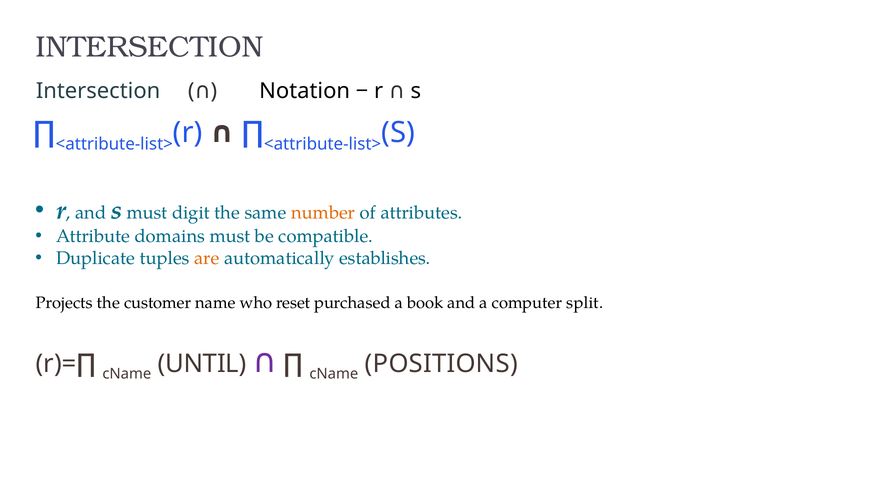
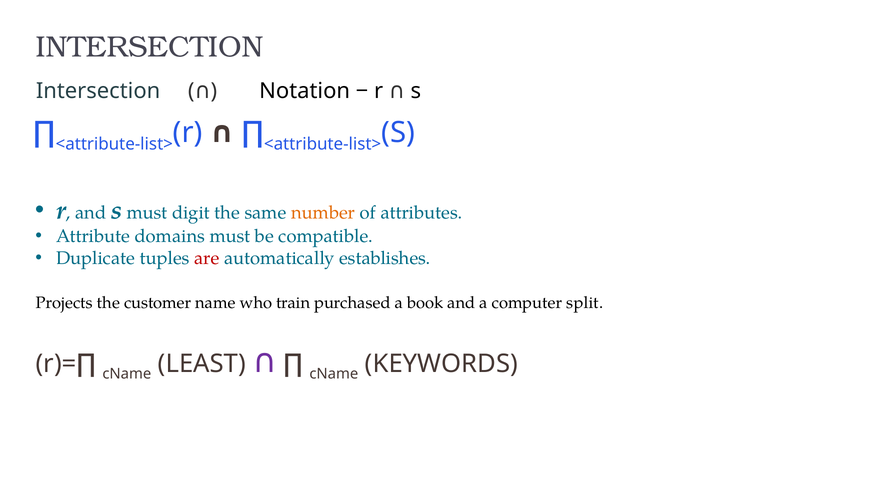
are colour: orange -> red
reset: reset -> train
UNTIL: UNTIL -> LEAST
POSITIONS: POSITIONS -> KEYWORDS
